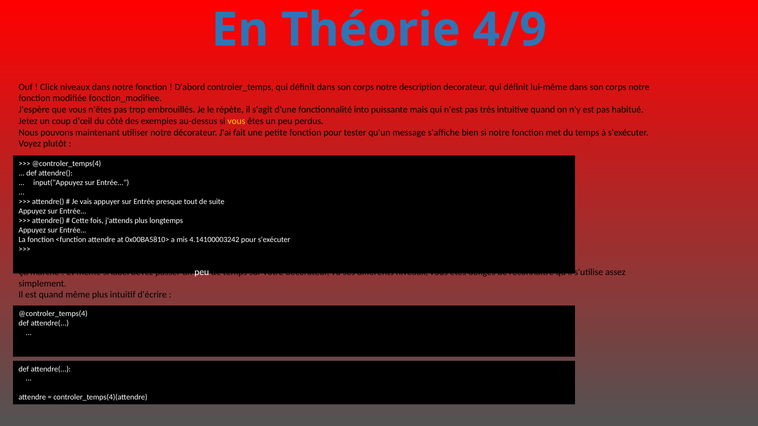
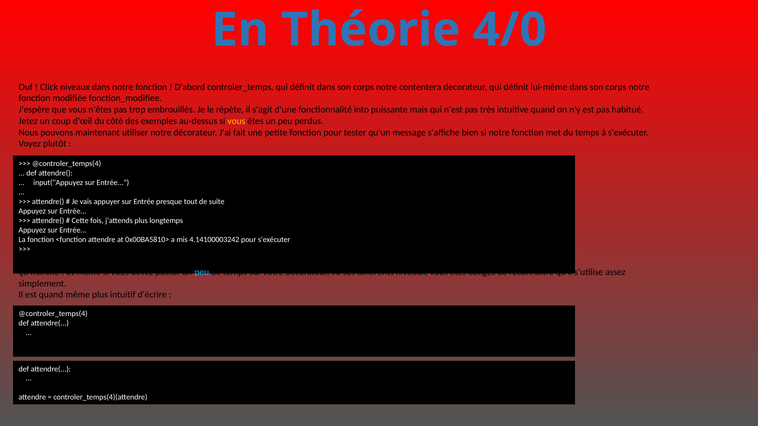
4/9: 4/9 -> 4/0
description: description -> contentera
label: label -> vues
peu at (202, 272) colour: white -> light blue
